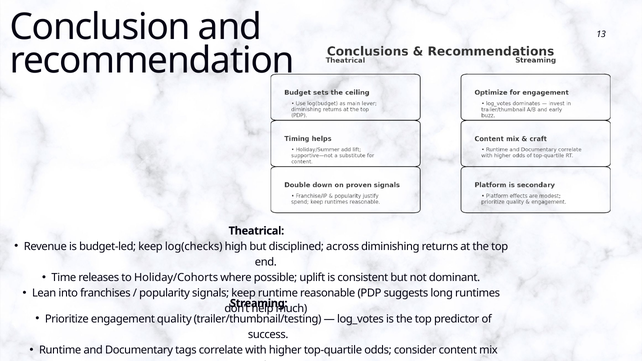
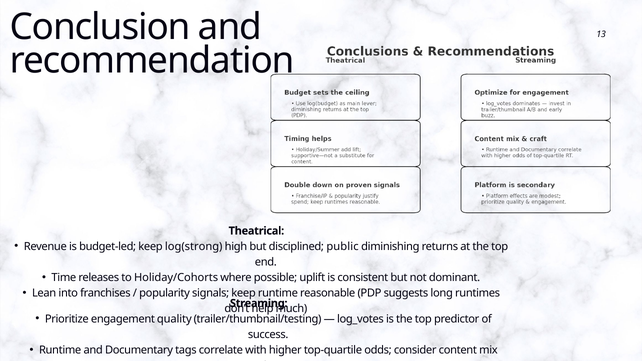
log(checks: log(checks -> log(strong
across: across -> public
